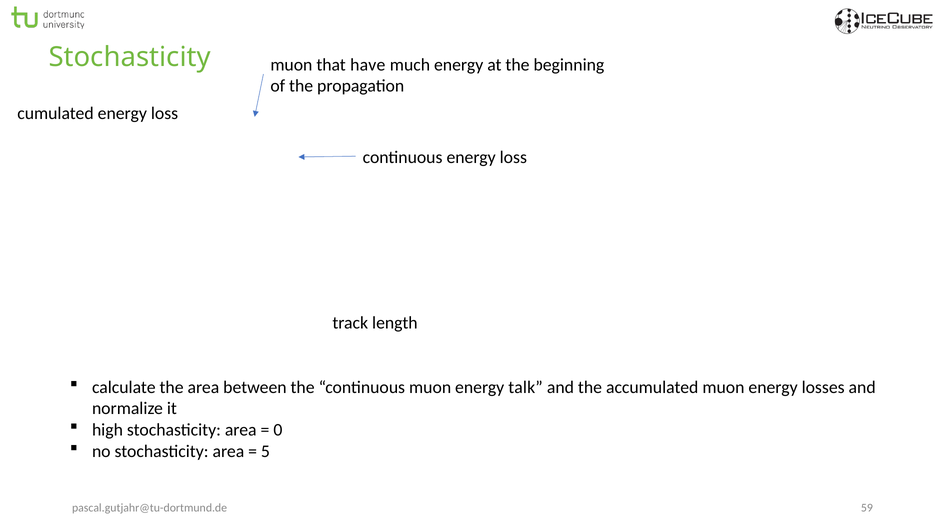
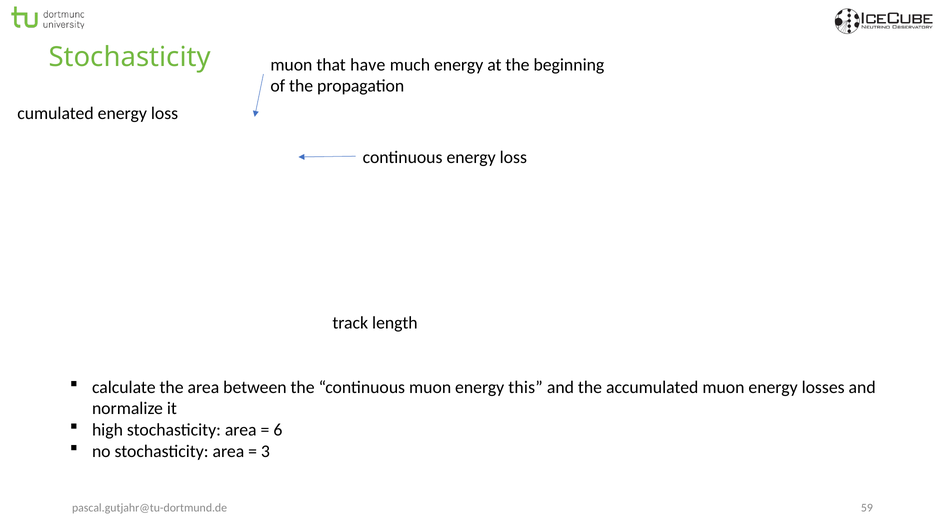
talk: talk -> this
0: 0 -> 6
5: 5 -> 3
